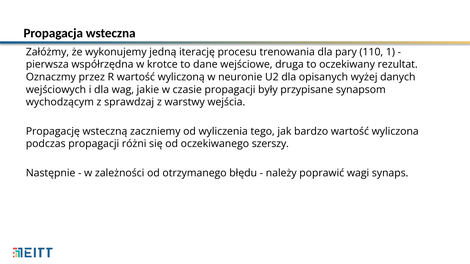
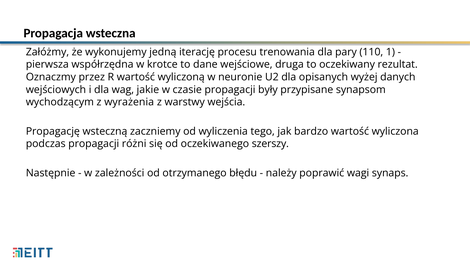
sprawdzaj: sprawdzaj -> wyrażenia
